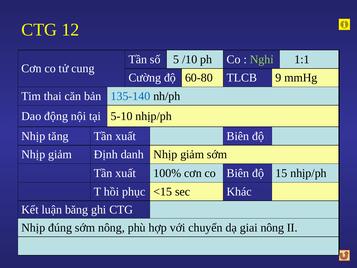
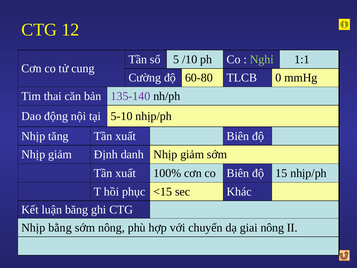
9: 9 -> 0
135-140 colour: blue -> purple
đúng: đúng -> bằng
